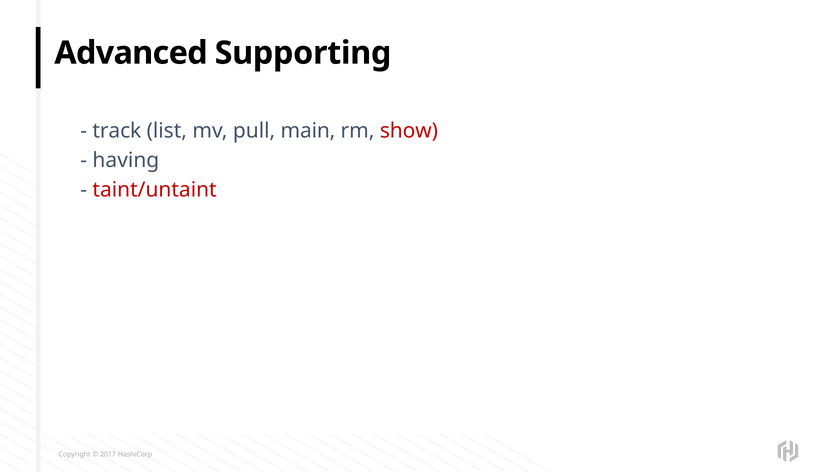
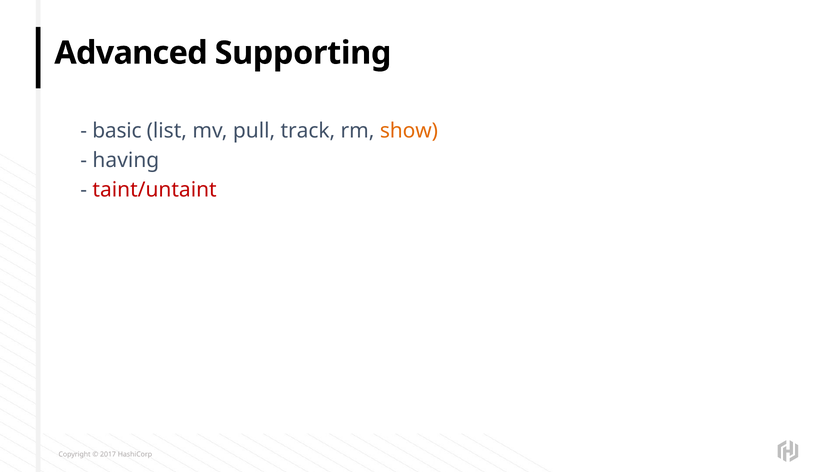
track: track -> basic
main: main -> track
show colour: red -> orange
